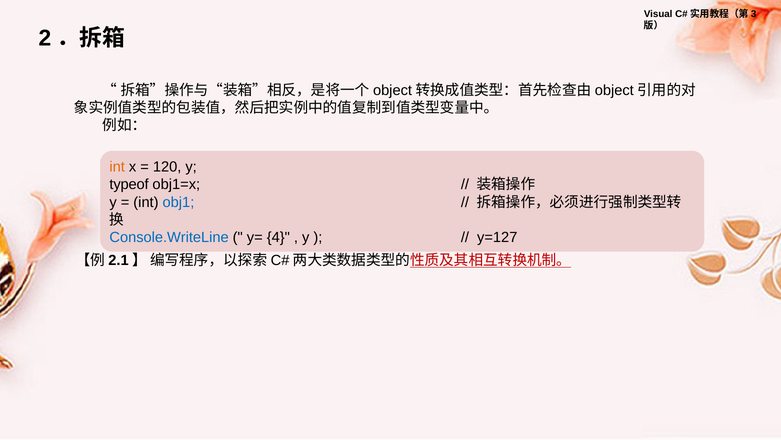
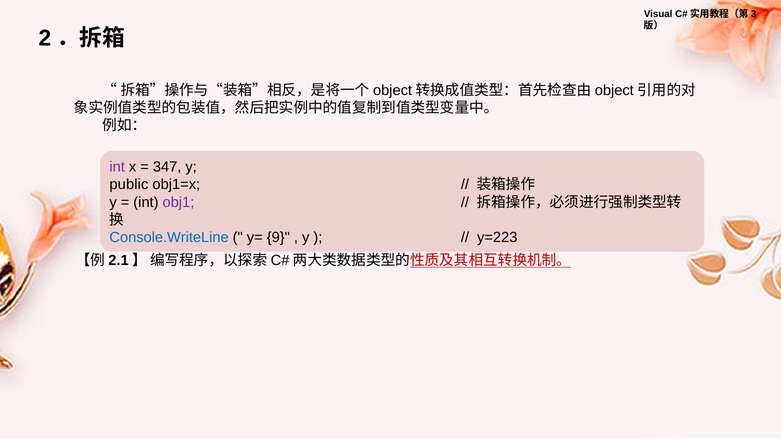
int at (117, 167) colour: orange -> purple
120: 120 -> 347
typeof: typeof -> public
obj1 colour: blue -> purple
4: 4 -> 9
y=127: y=127 -> y=223
